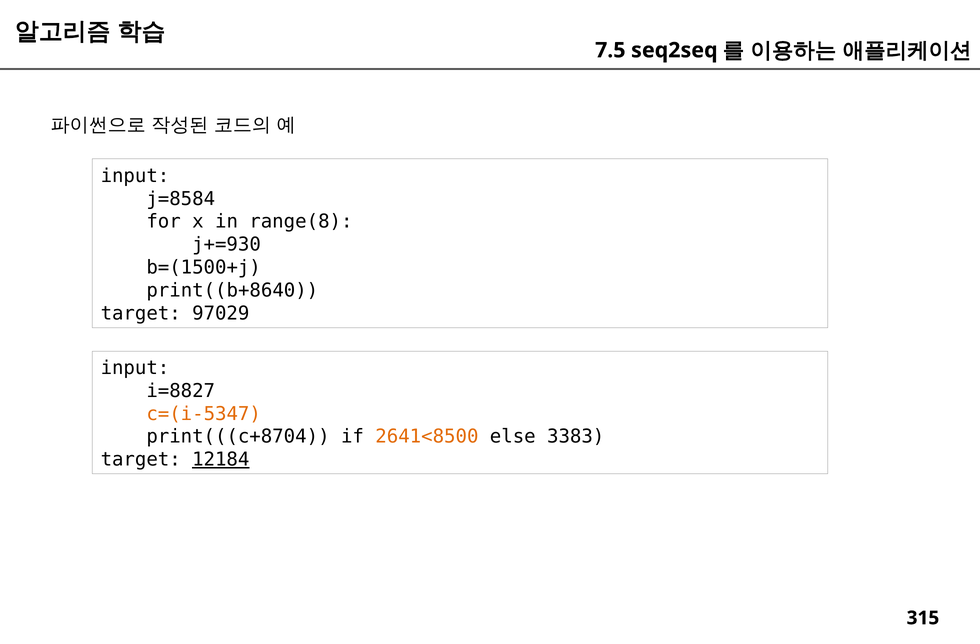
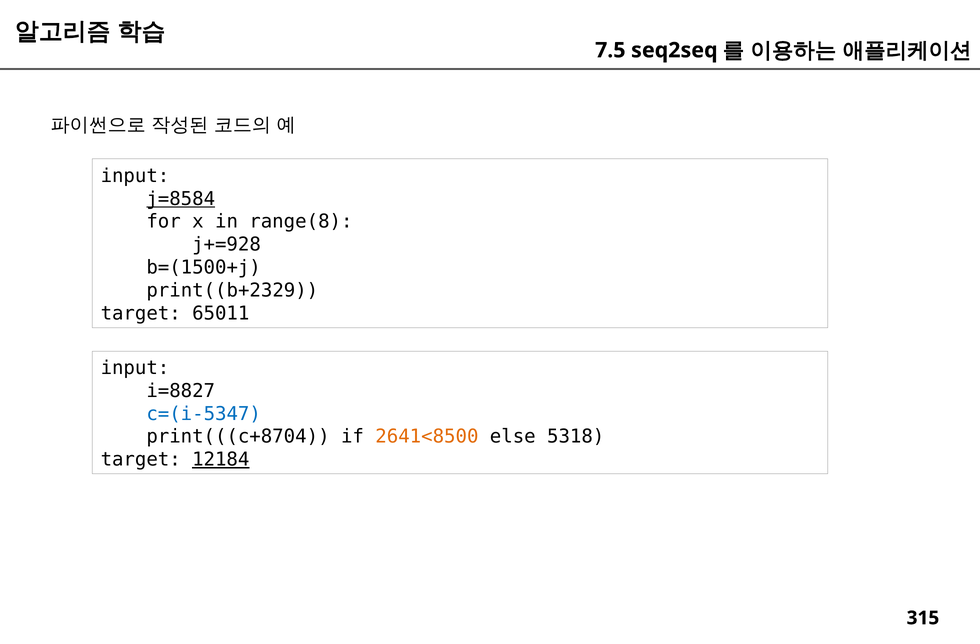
j=8584 underline: none -> present
j+=930: j+=930 -> j+=928
print((b+8640: print((b+8640 -> print((b+2329
97029: 97029 -> 65011
c=(i-5347 colour: orange -> blue
3383: 3383 -> 5318
